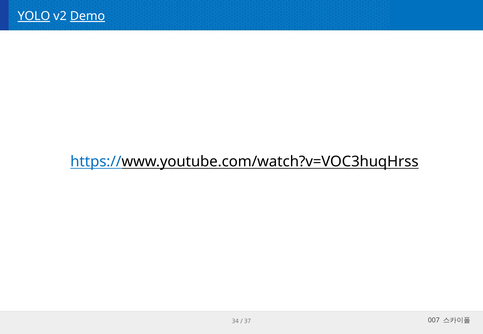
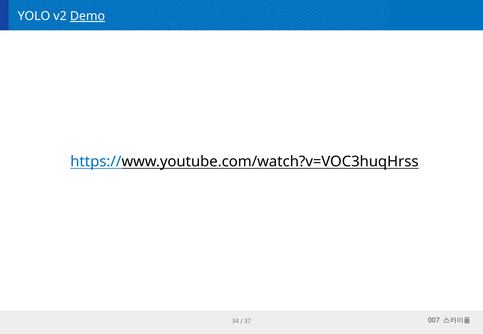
YOLO underline: present -> none
